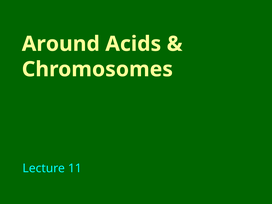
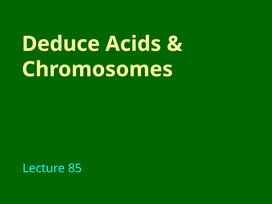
Around: Around -> Deduce
11: 11 -> 85
